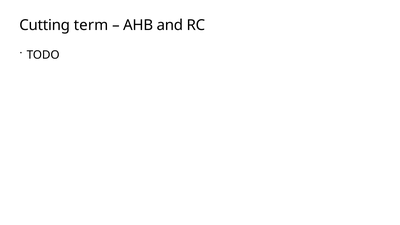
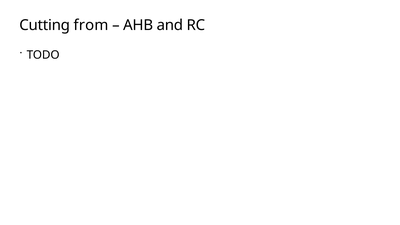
term: term -> from
